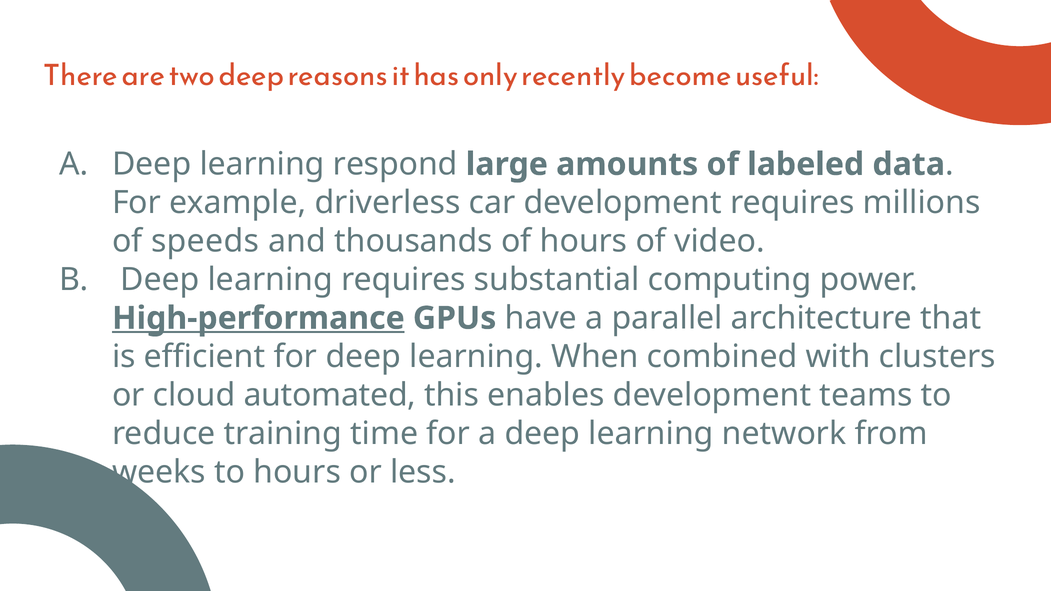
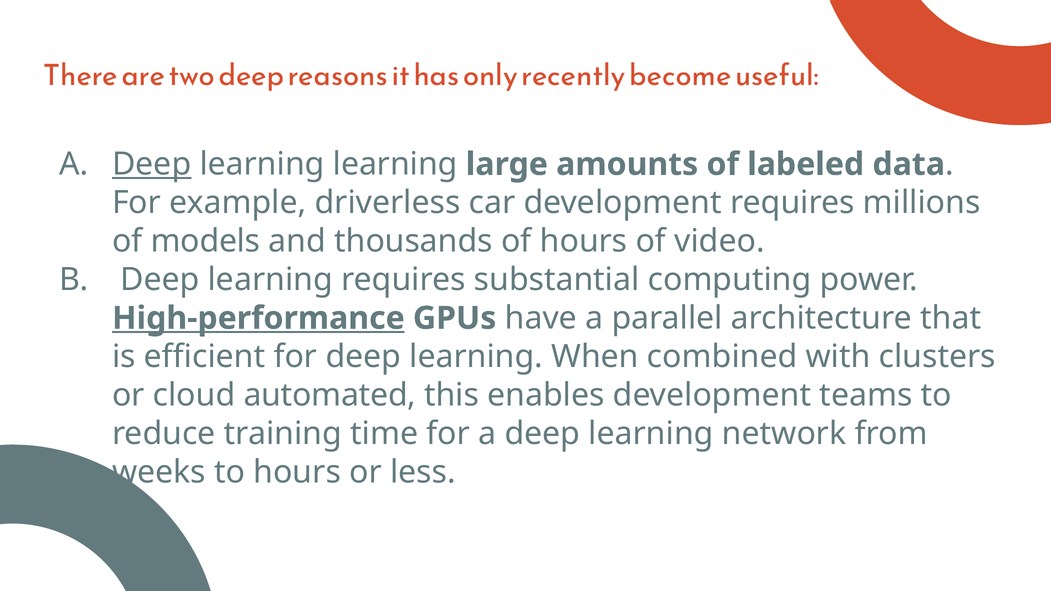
Deep at (152, 164) underline: none -> present
learning respond: respond -> learning
speeds: speeds -> models
